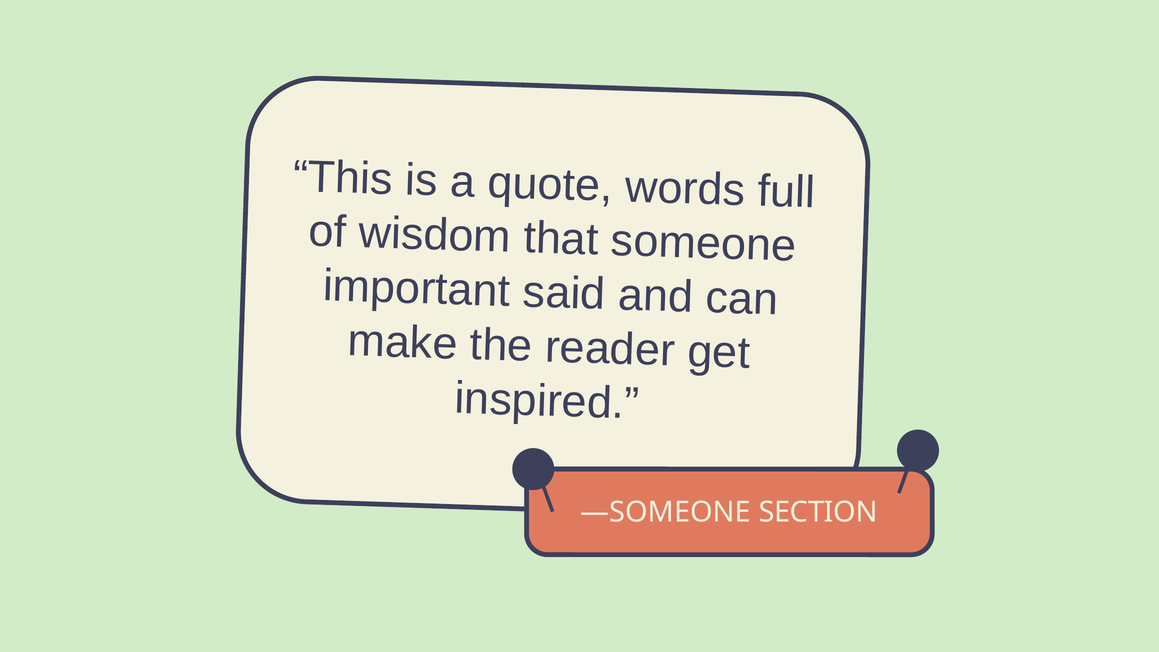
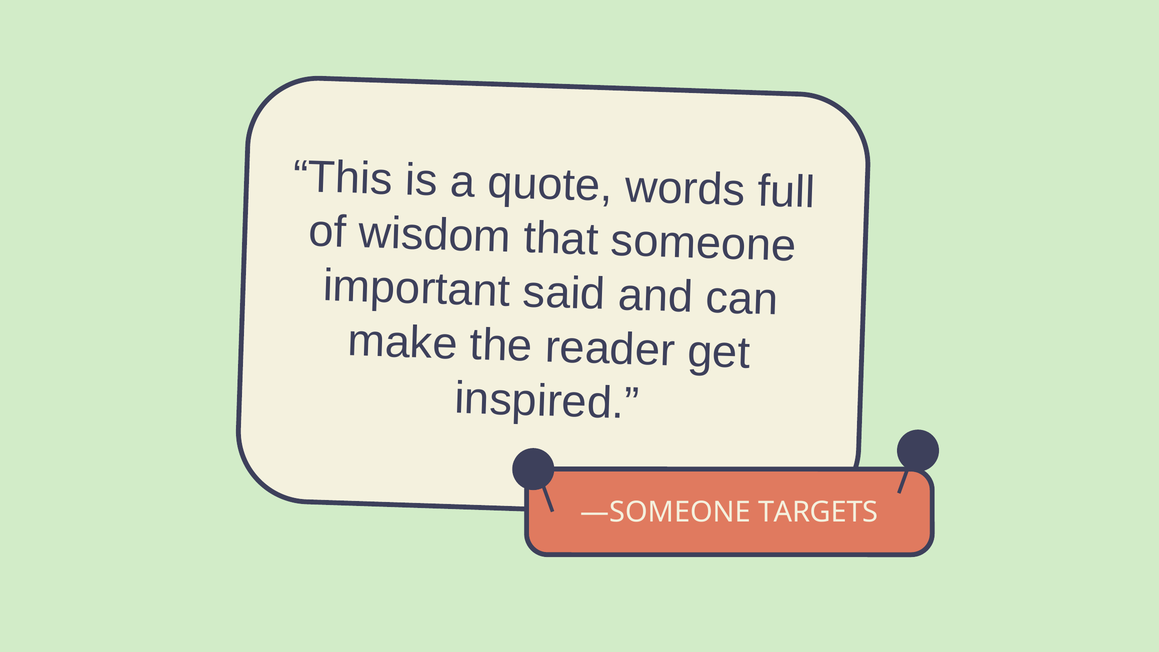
SECTION: SECTION -> TARGETS
